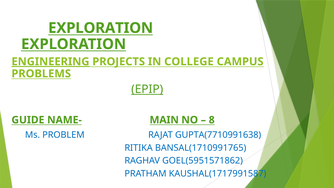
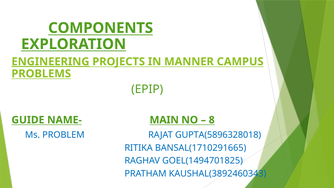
EXPLORATION at (101, 28): EXPLORATION -> COMPONENTS
COLLEGE: COLLEGE -> MANNER
EPIP underline: present -> none
GUPTA(7710991638: GUPTA(7710991638 -> GUPTA(5896328018
BANSAL(1710991765: BANSAL(1710991765 -> BANSAL(1710291665
GOEL(5951571862: GOEL(5951571862 -> GOEL(1494701825
KAUSHAL(1717991587: KAUSHAL(1717991587 -> KAUSHAL(3892460343
